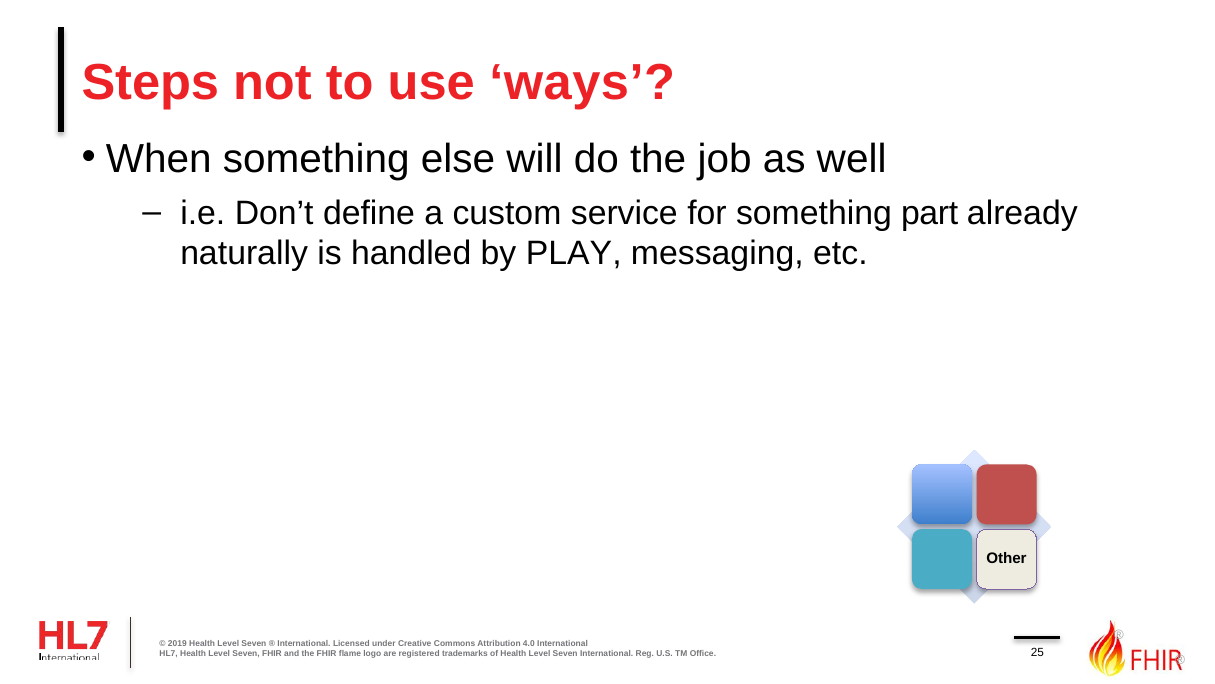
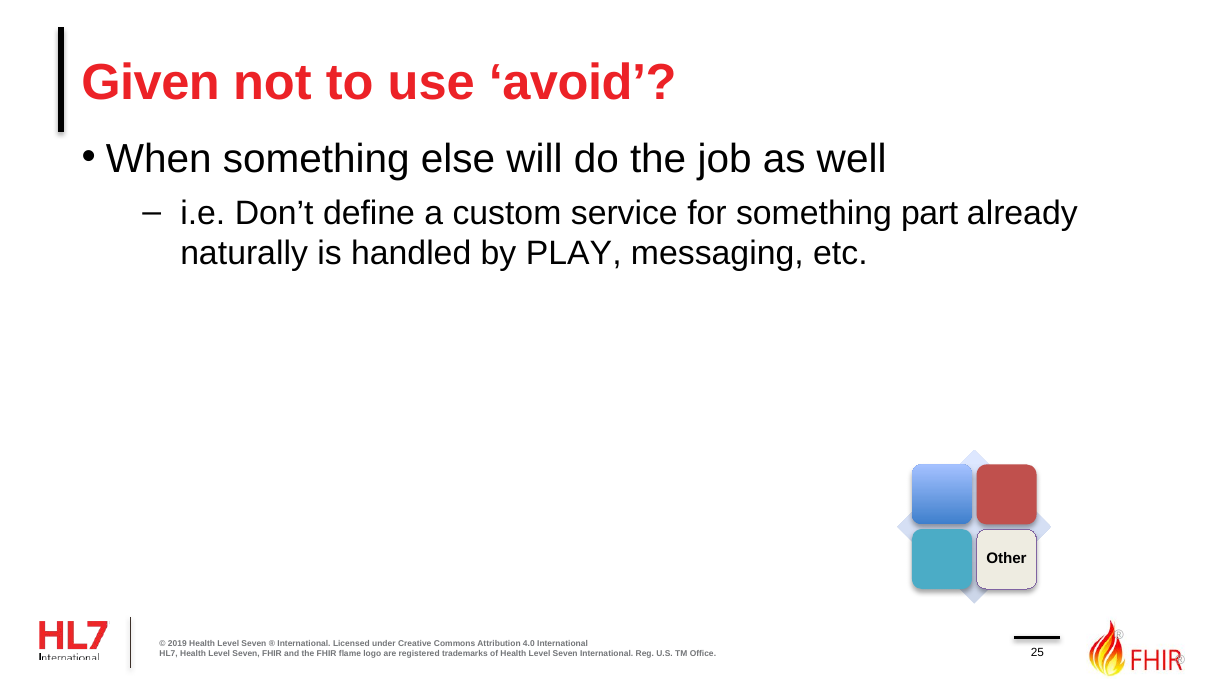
Steps: Steps -> Given
ways: ways -> avoid
